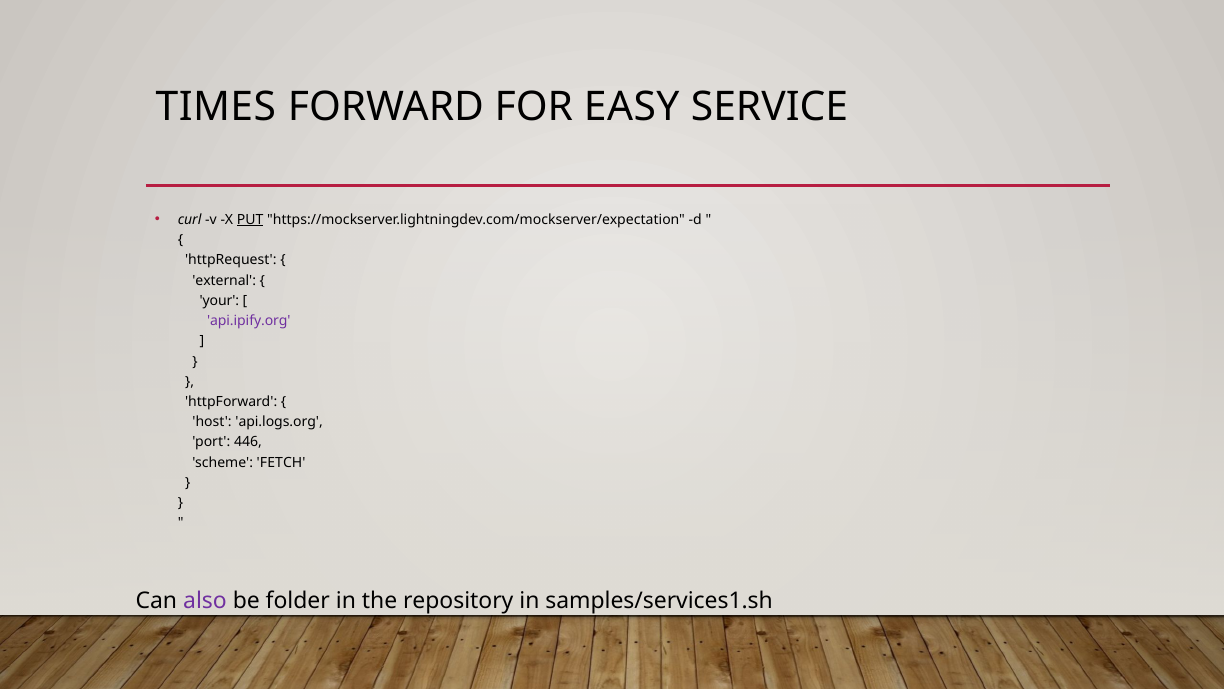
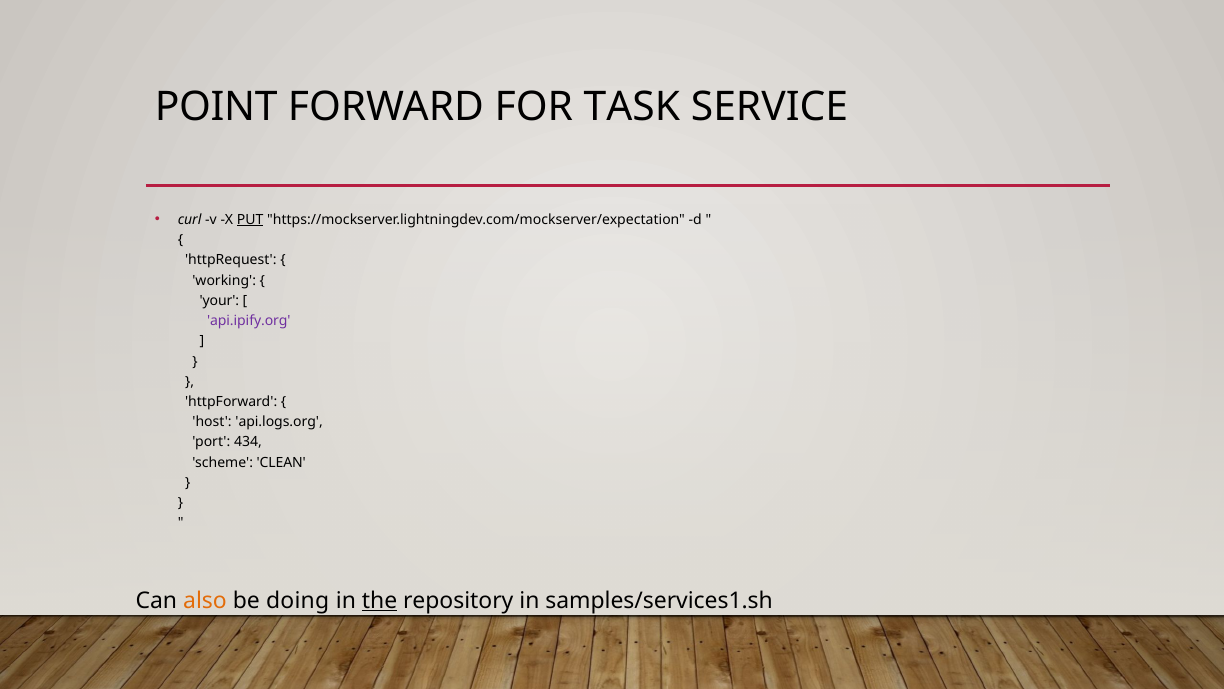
TIMES: TIMES -> POINT
EASY: EASY -> TASK
external: external -> working
446: 446 -> 434
FETCH: FETCH -> CLEAN
also colour: purple -> orange
folder: folder -> doing
the underline: none -> present
